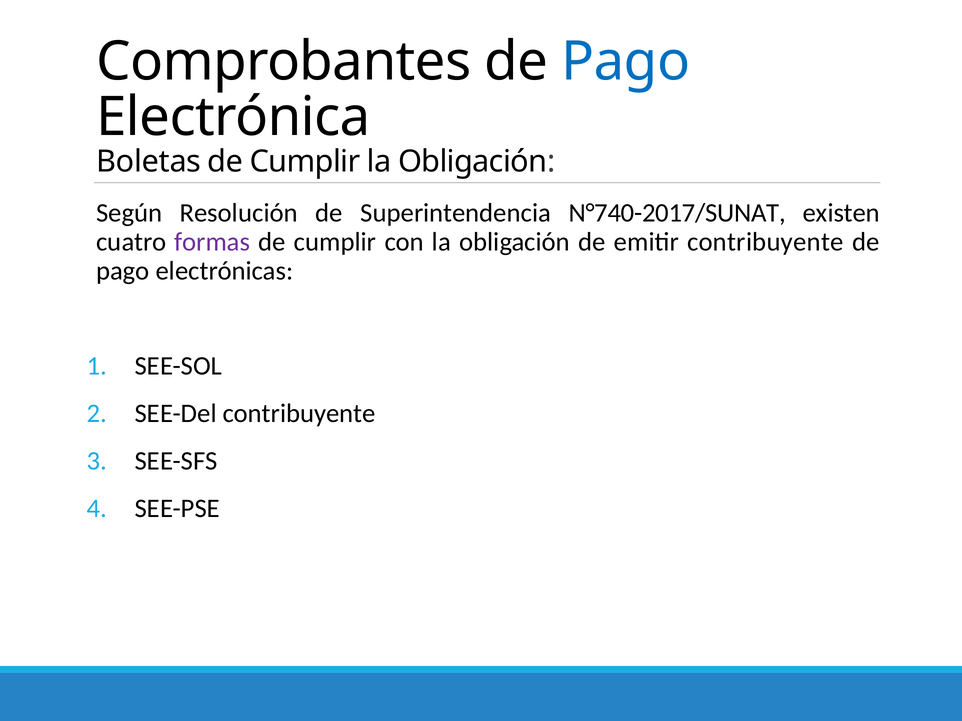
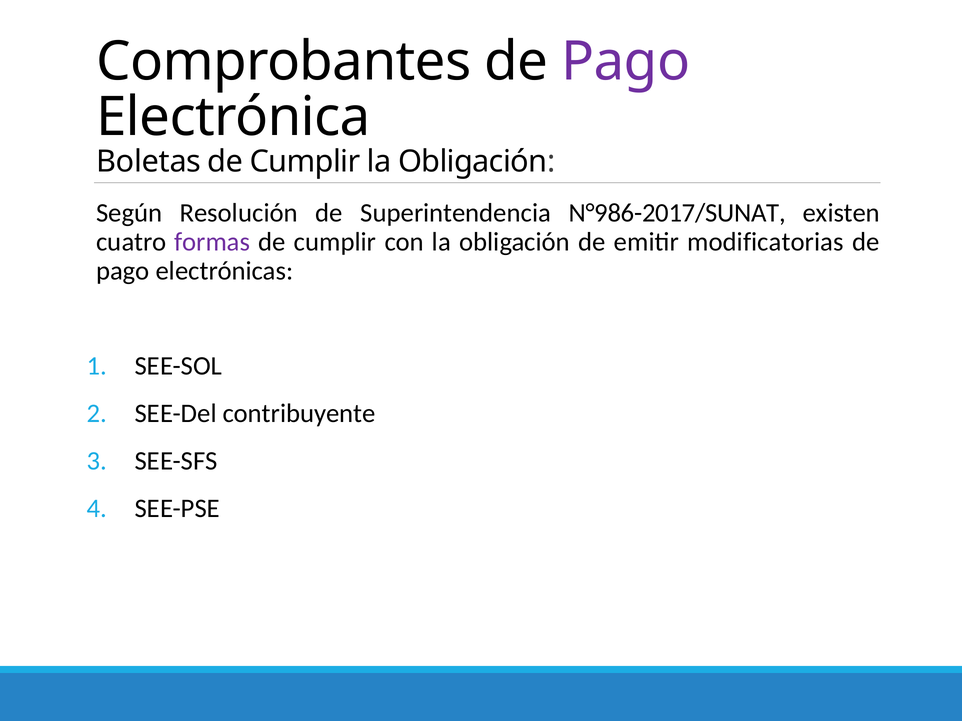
Pago at (626, 62) colour: blue -> purple
N°740-2017/SUNAT: N°740-2017/SUNAT -> N°986-2017/SUNAT
emitir contribuyente: contribuyente -> modificatorias
